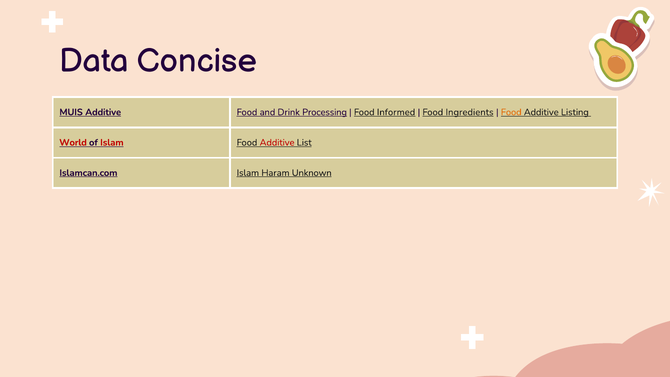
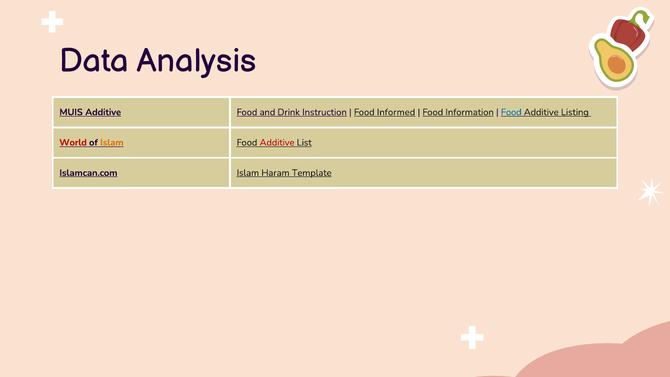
Concise: Concise -> Analysis
Processing: Processing -> Instruction
Ingredients: Ingredients -> Information
Food at (511, 112) colour: orange -> blue
Islam at (112, 142) colour: red -> orange
Unknown: Unknown -> Template
